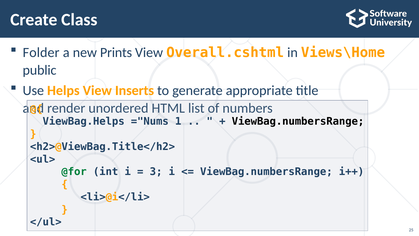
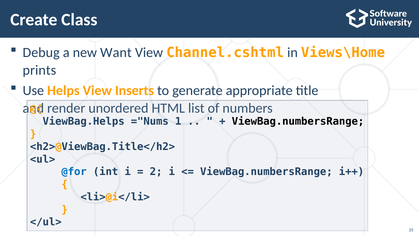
Folder: Folder -> Debug
Prints: Prints -> Want
Overall.cshtml: Overall.cshtml -> Channel.cshtml
public: public -> prints
@for colour: green -> blue
3: 3 -> 2
